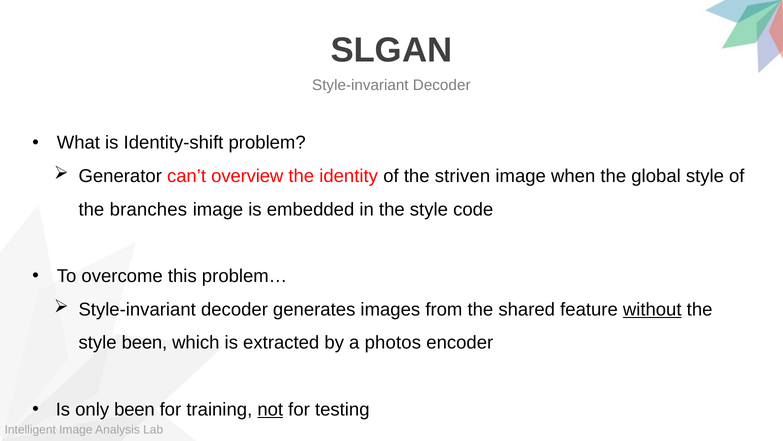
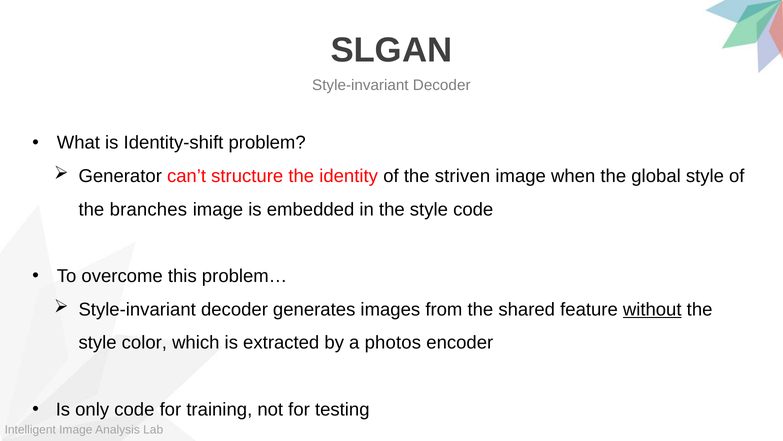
overview: overview -> structure
style been: been -> color
only been: been -> code
not underline: present -> none
